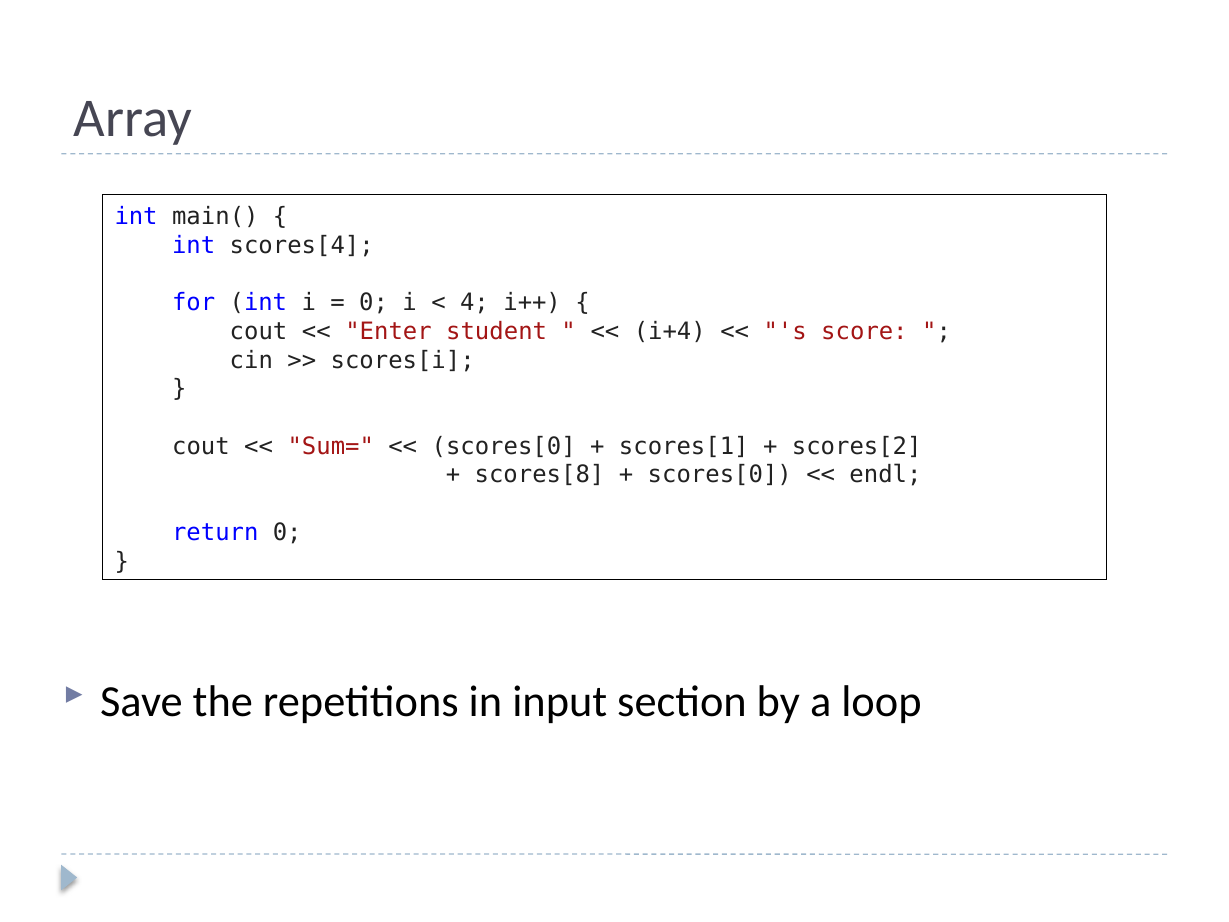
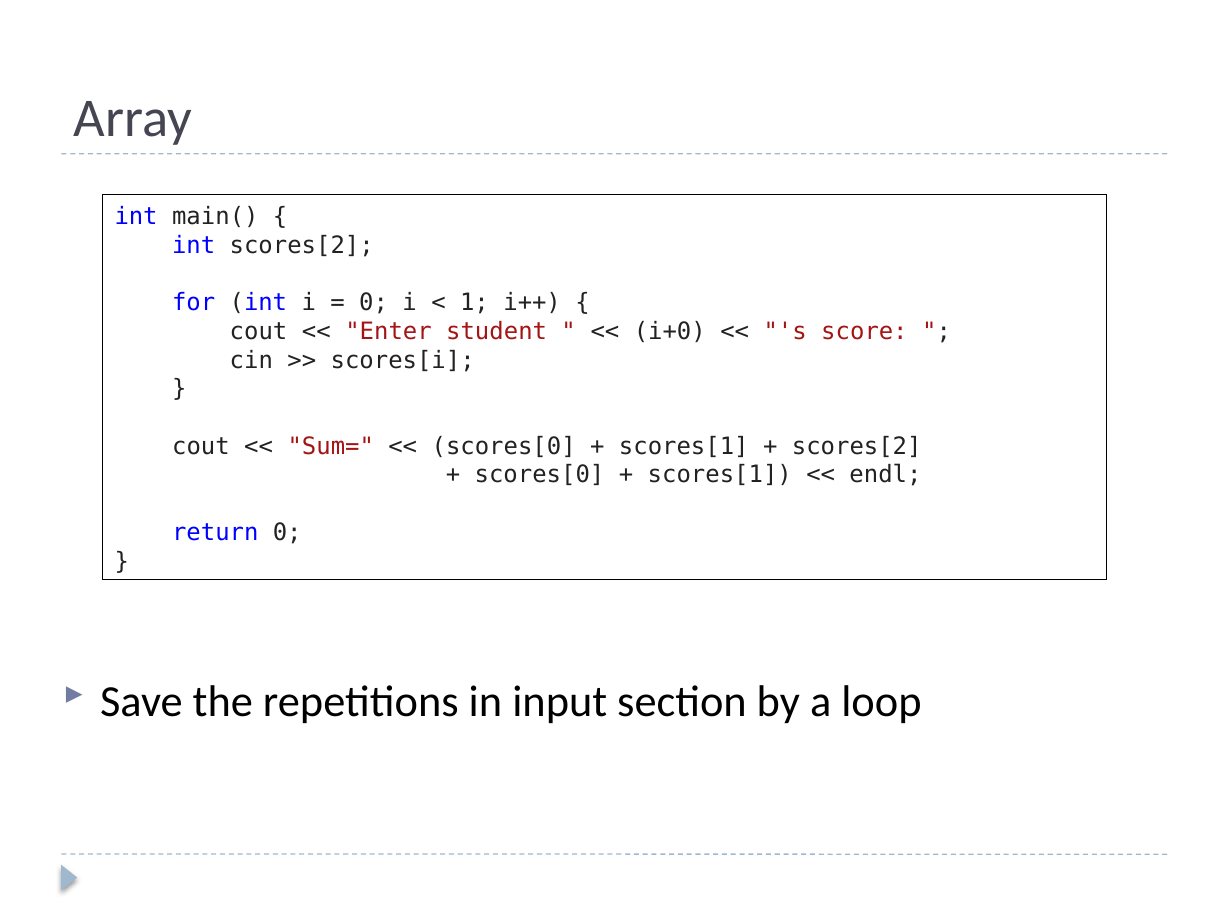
int scores[4: scores[4 -> scores[2
4: 4 -> 1
i+4: i+4 -> i+0
scores[8 at (540, 475): scores[8 -> scores[0
scores[0 at (720, 475): scores[0 -> scores[1
